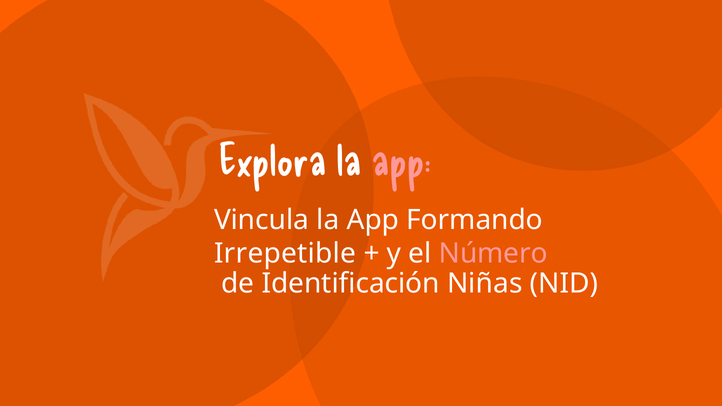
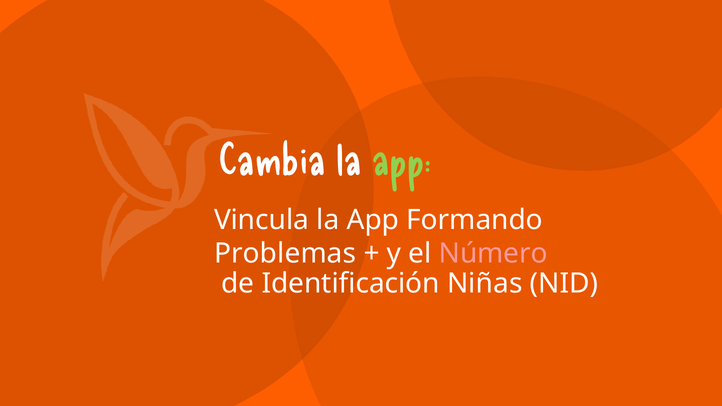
Explora: Explora -> Cambia
app at (402, 161) colour: pink -> light green
Irrepetible: Irrepetible -> Problemas
